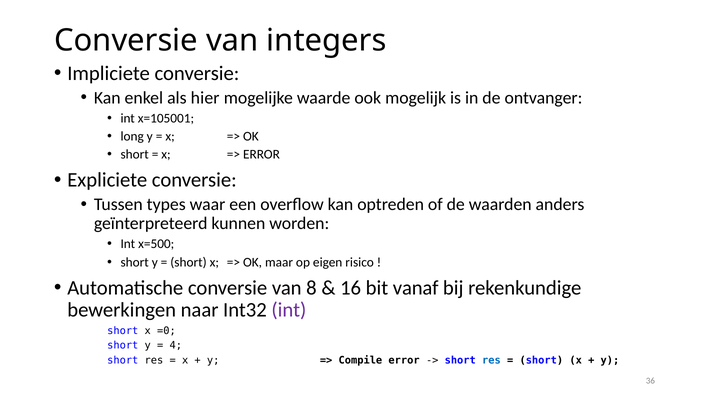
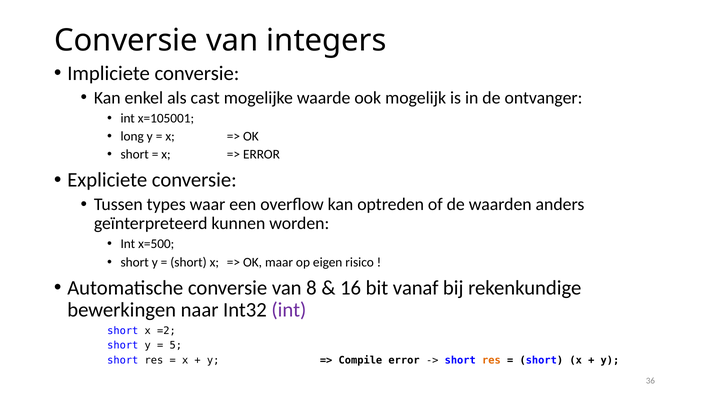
hier: hier -> cast
=0: =0 -> =2
4: 4 -> 5
res at (491, 360) colour: blue -> orange
